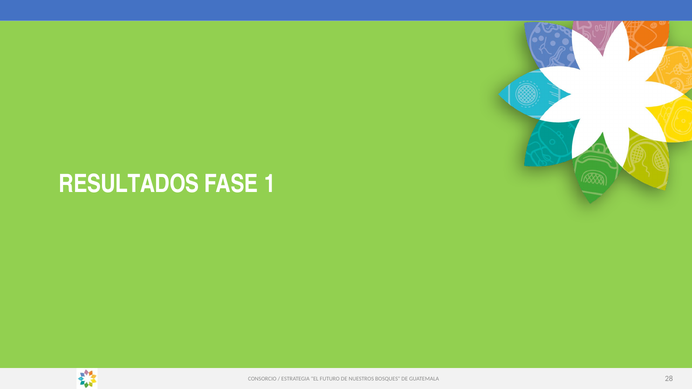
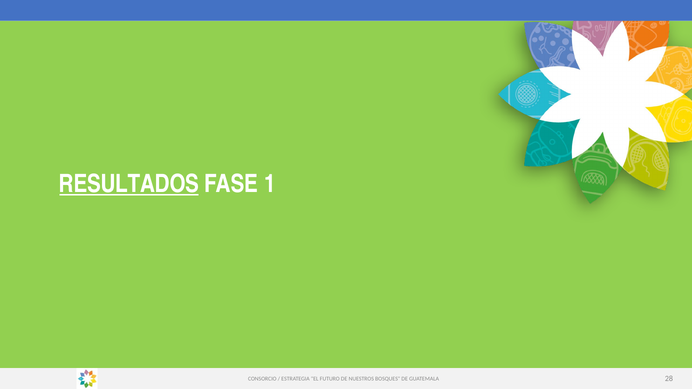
RESULTADOS underline: none -> present
